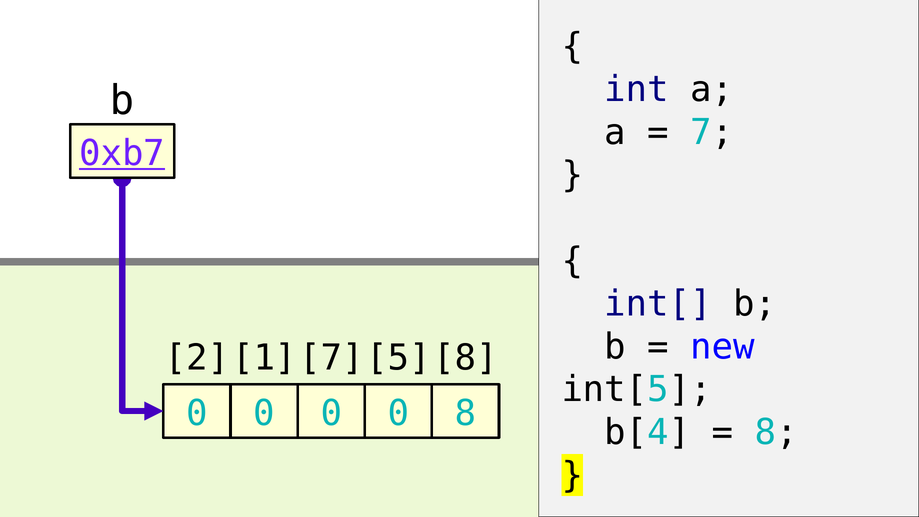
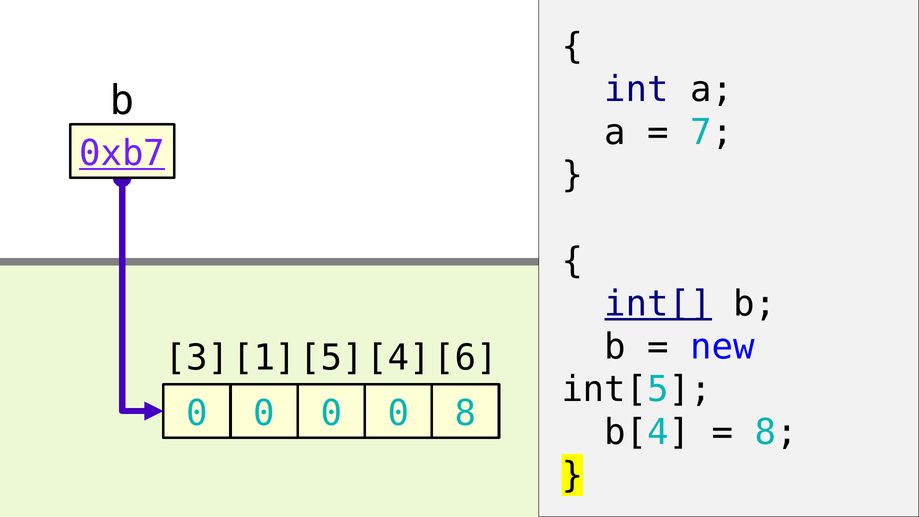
int[ underline: none -> present
2: 2 -> 3
7 at (332, 358): 7 -> 5
5: 5 -> 4
8 at (465, 358): 8 -> 6
